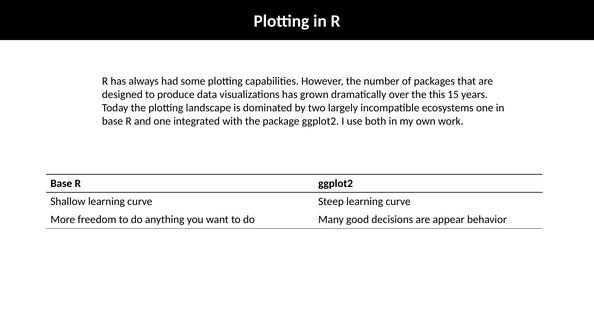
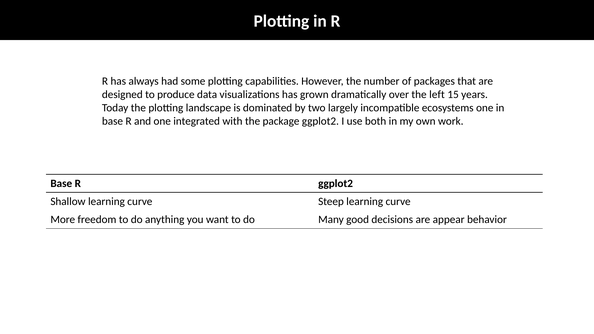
this: this -> left
